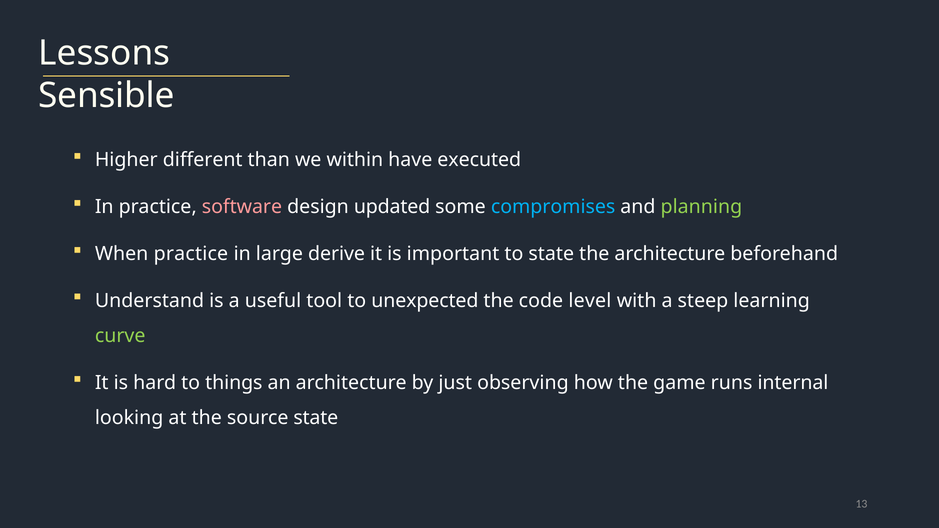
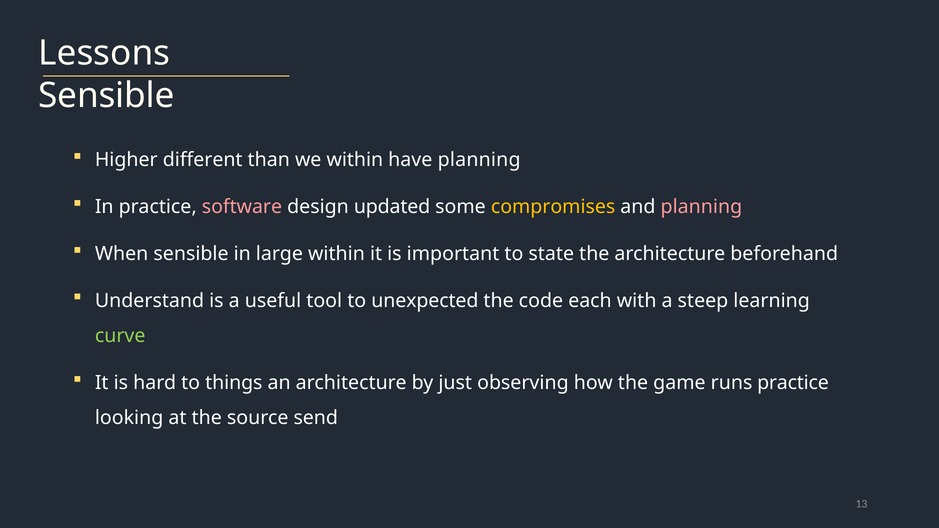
have executed: executed -> planning
compromises colour: light blue -> yellow
planning at (701, 207) colour: light green -> pink
When practice: practice -> sensible
large derive: derive -> within
level: level -> each
runs internal: internal -> practice
source state: state -> send
